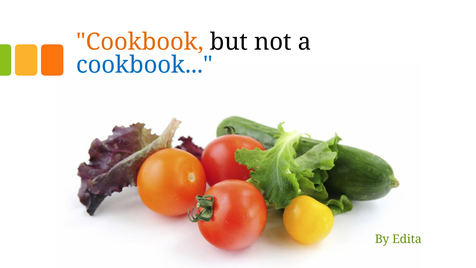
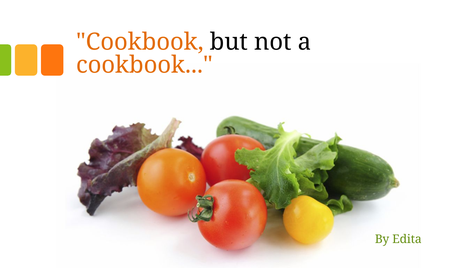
cookbook at (144, 65) colour: blue -> orange
